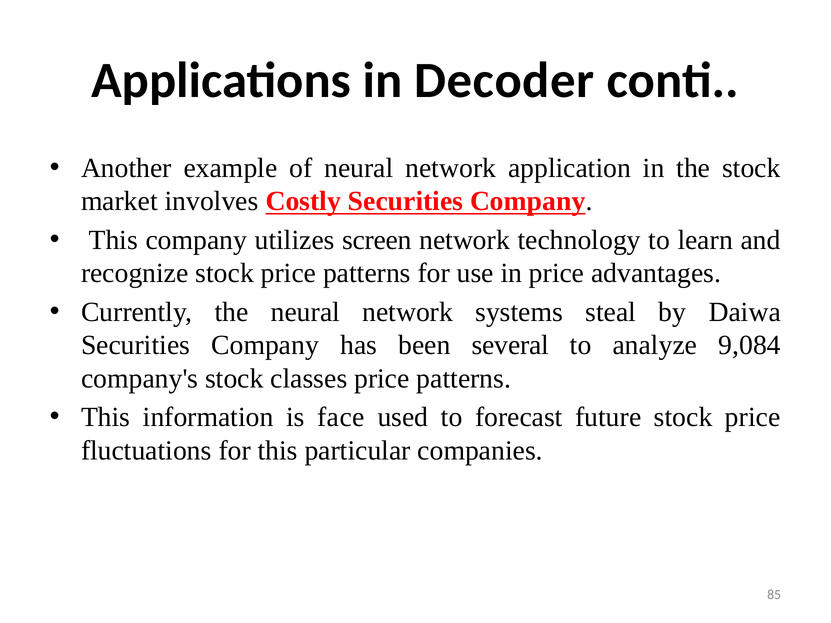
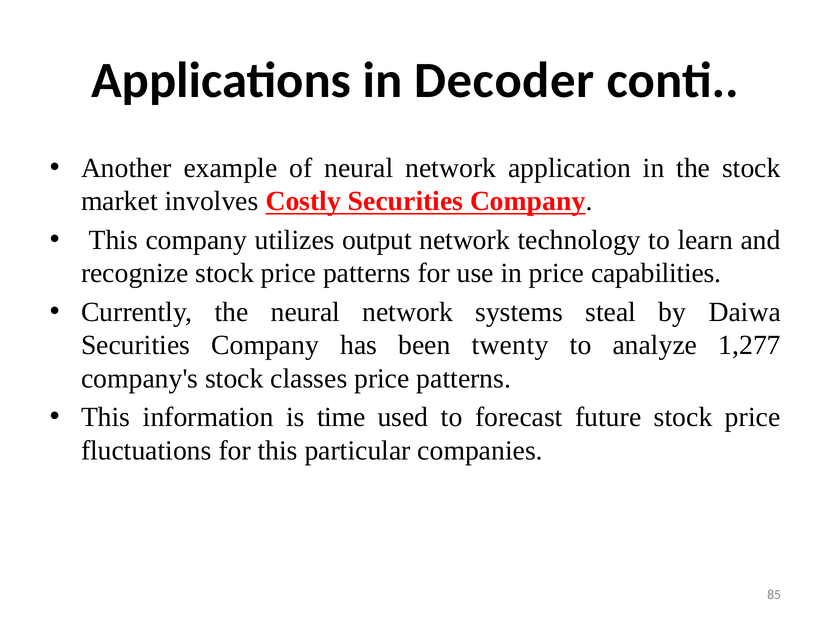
screen: screen -> output
advantages: advantages -> capabilities
several: several -> twenty
9,084: 9,084 -> 1,277
face: face -> time
